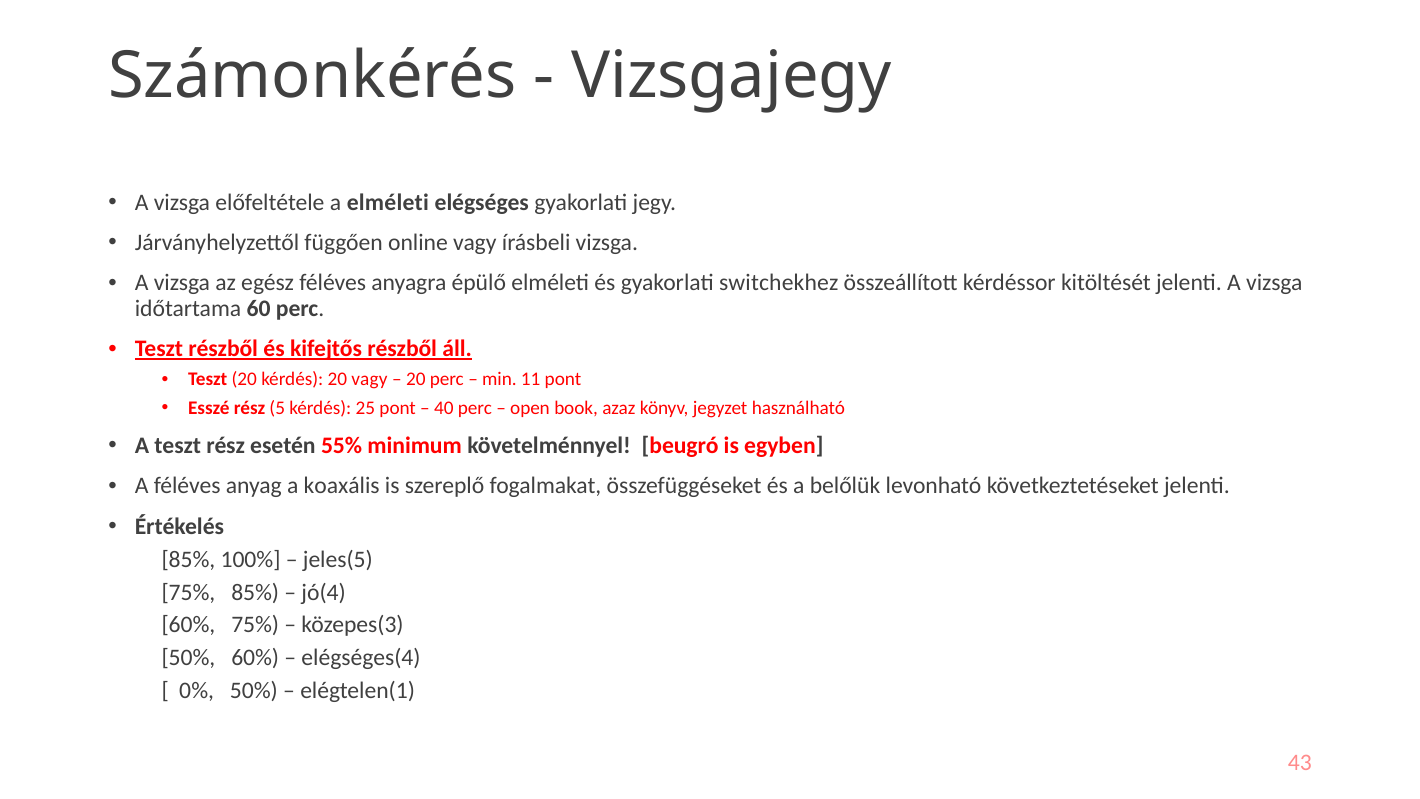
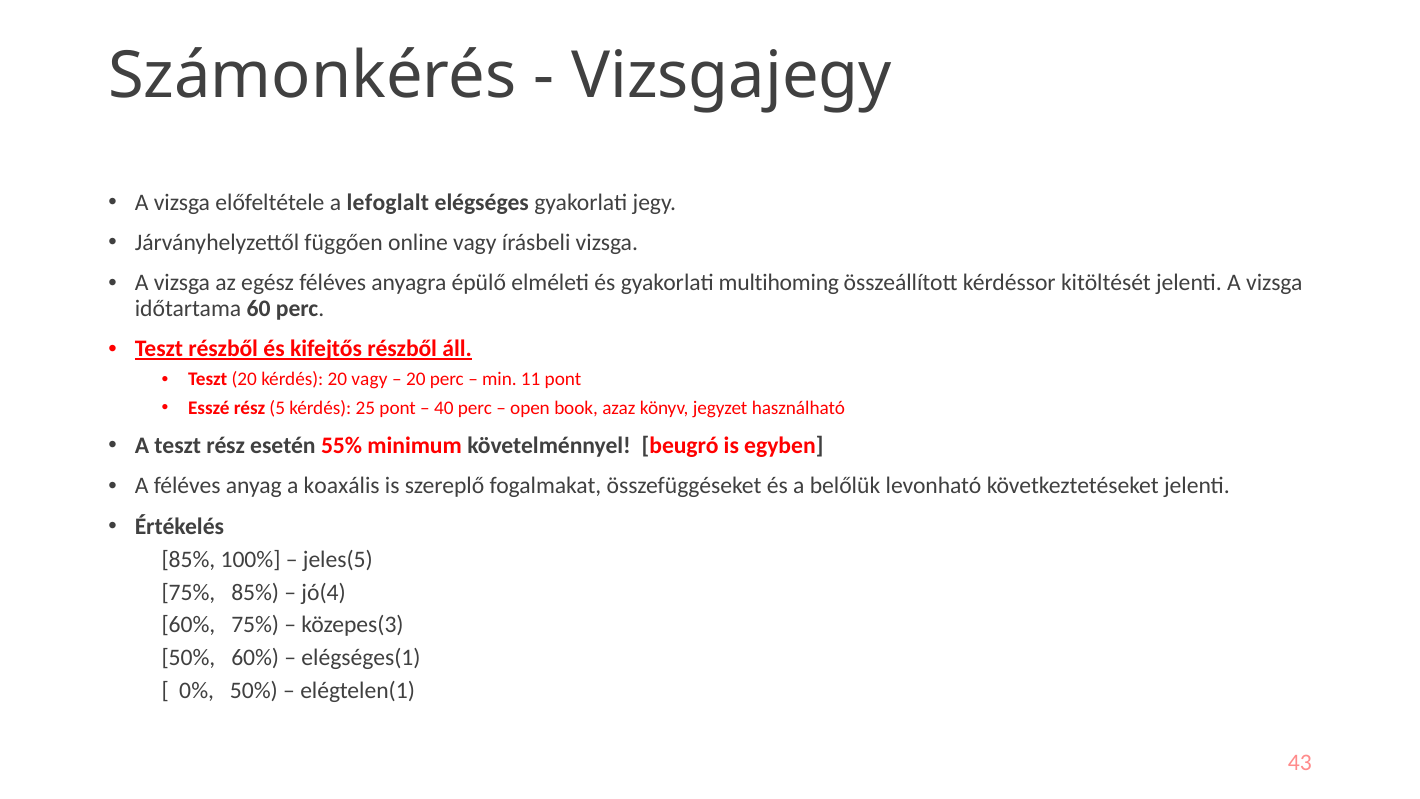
a elméleti: elméleti -> lefoglalt
switchekhez: switchekhez -> multihoming
elégséges(4: elégséges(4 -> elégséges(1
